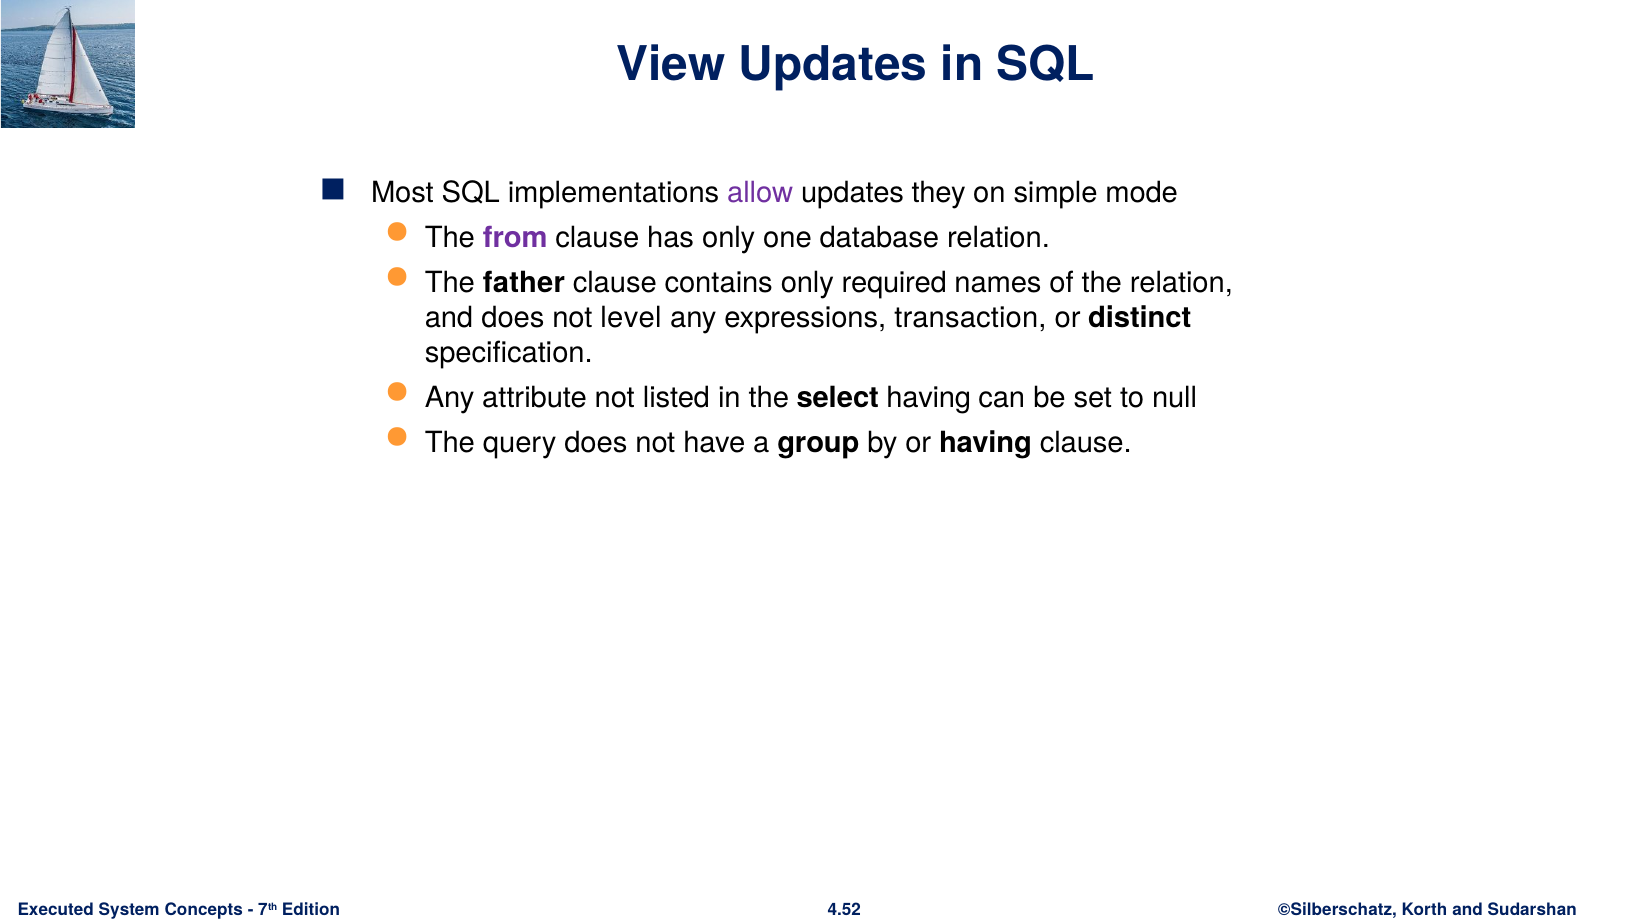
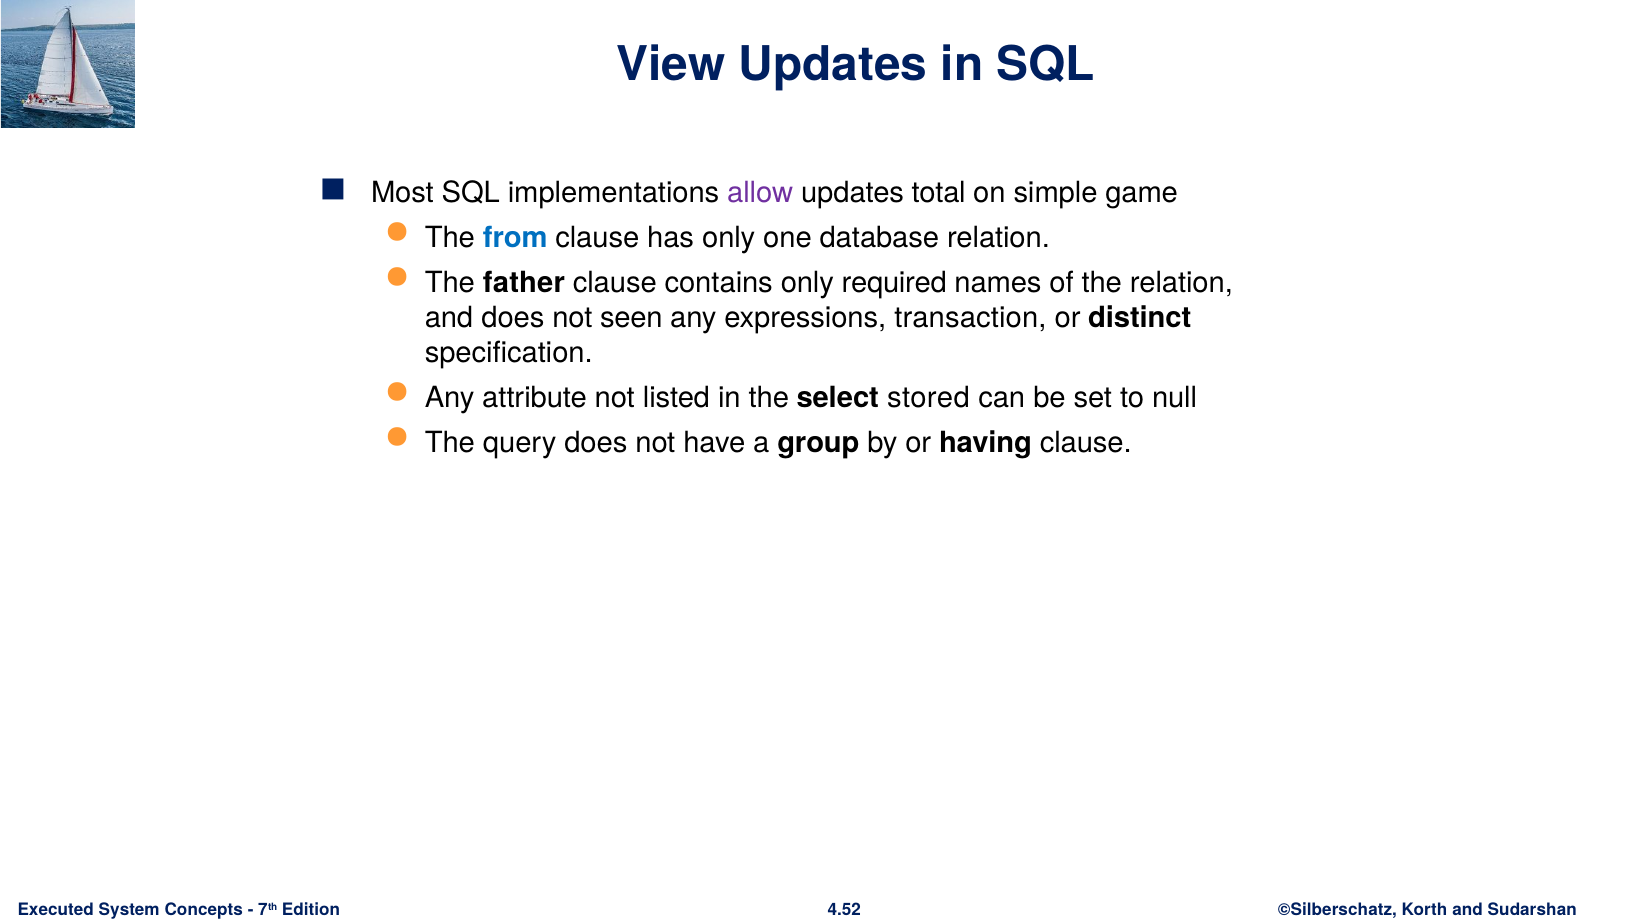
they: they -> total
mode: mode -> game
from colour: purple -> blue
level: level -> seen
select having: having -> stored
